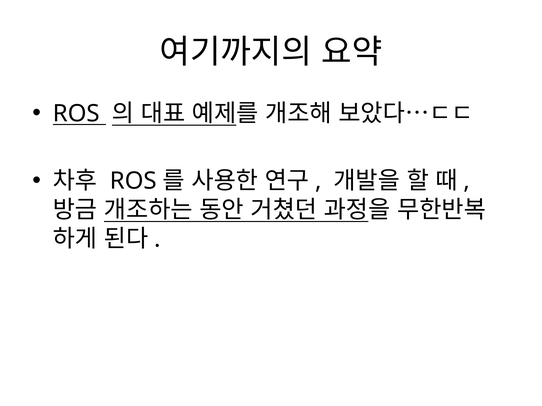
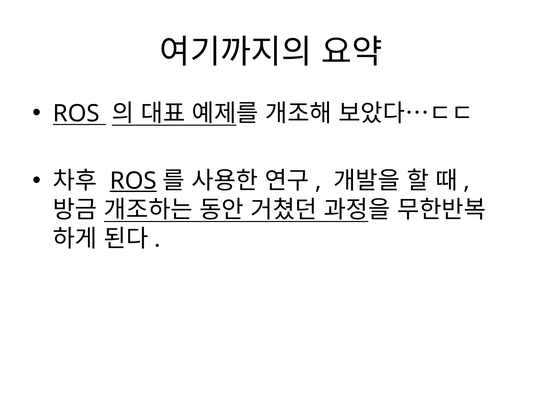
ROS at (133, 181) underline: none -> present
